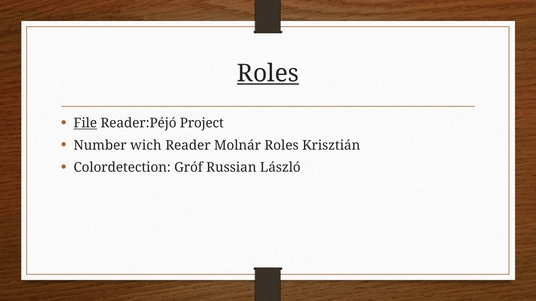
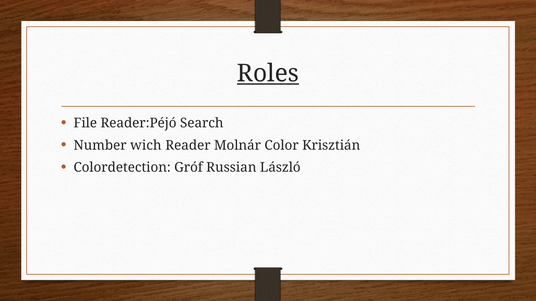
File underline: present -> none
Project: Project -> Search
Molnár Roles: Roles -> Color
